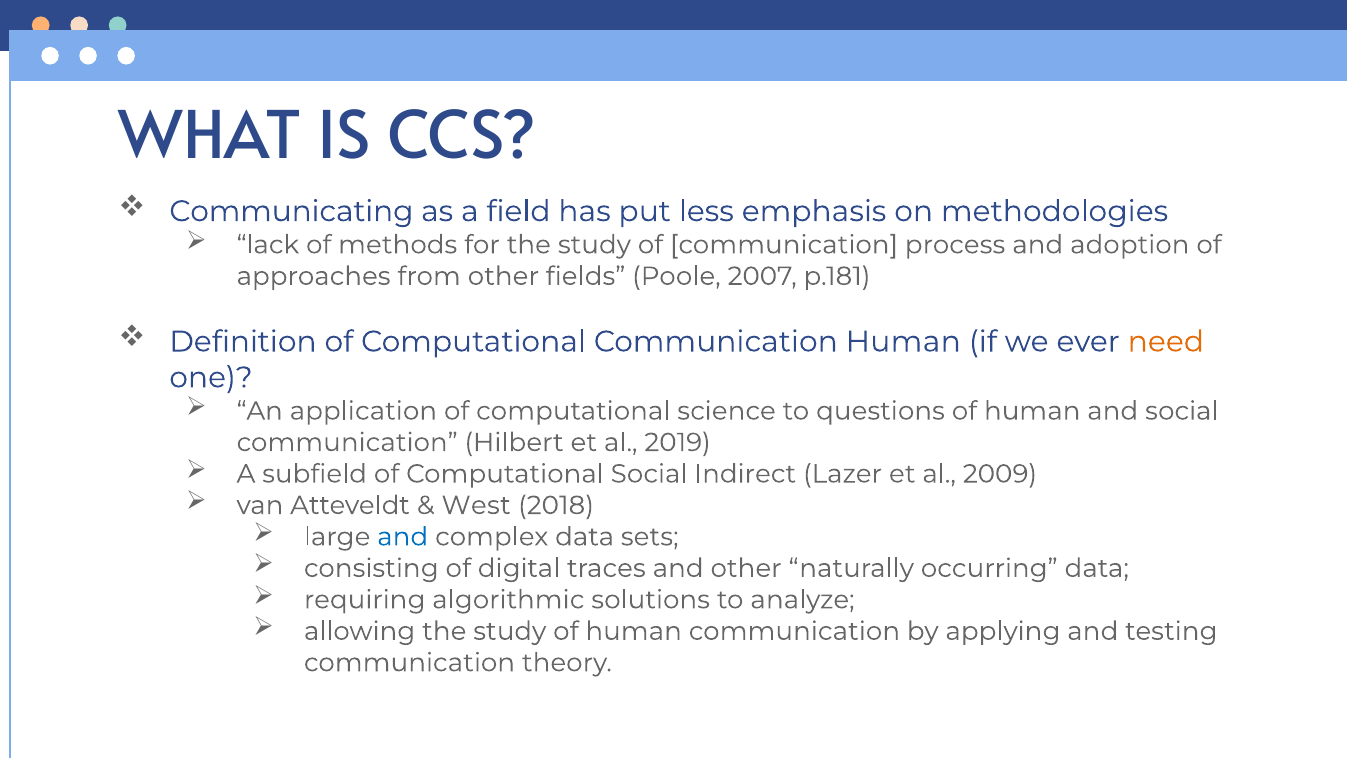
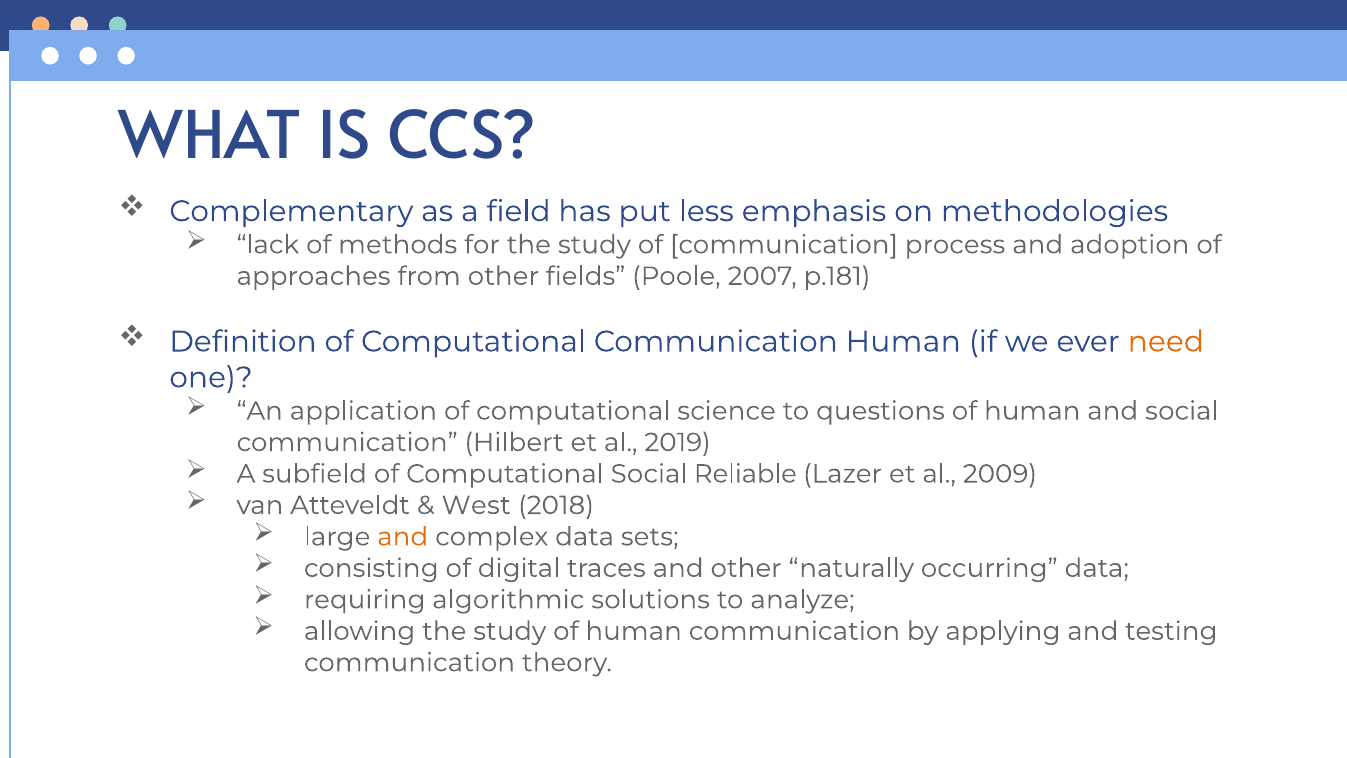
Communicating: Communicating -> Complementary
Indirect: Indirect -> Reliable
and at (403, 537) colour: blue -> orange
